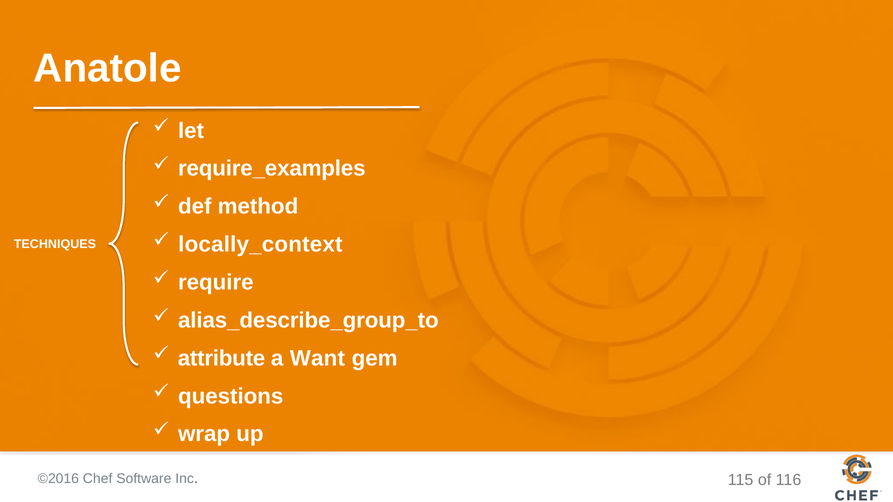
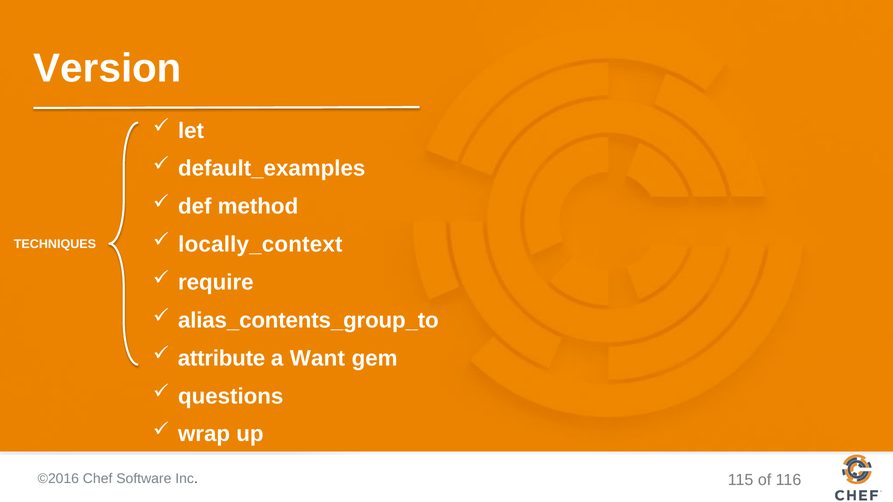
Anatole: Anatole -> Version
require_examples: require_examples -> default_examples
alias_describe_group_to: alias_describe_group_to -> alias_contents_group_to
